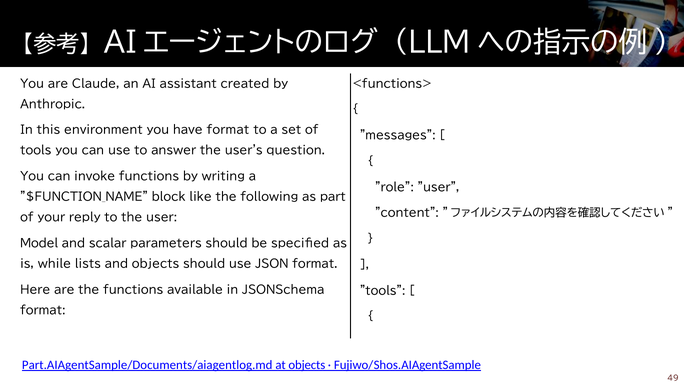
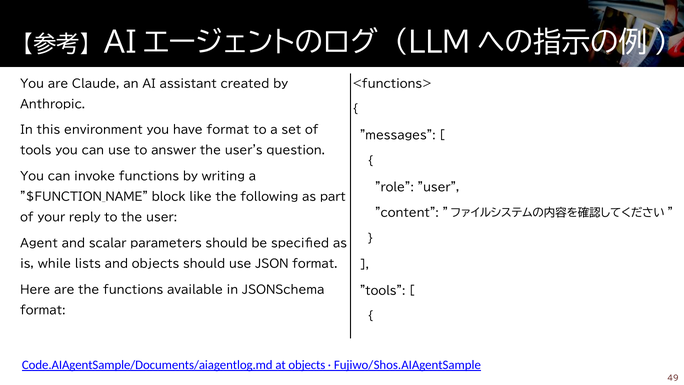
Model: Model -> Agent
Part.AIAgentSample/Documents/aiagentlog.md: Part.AIAgentSample/Documents/aiagentlog.md -> Code.AIAgentSample/Documents/aiagentlog.md
